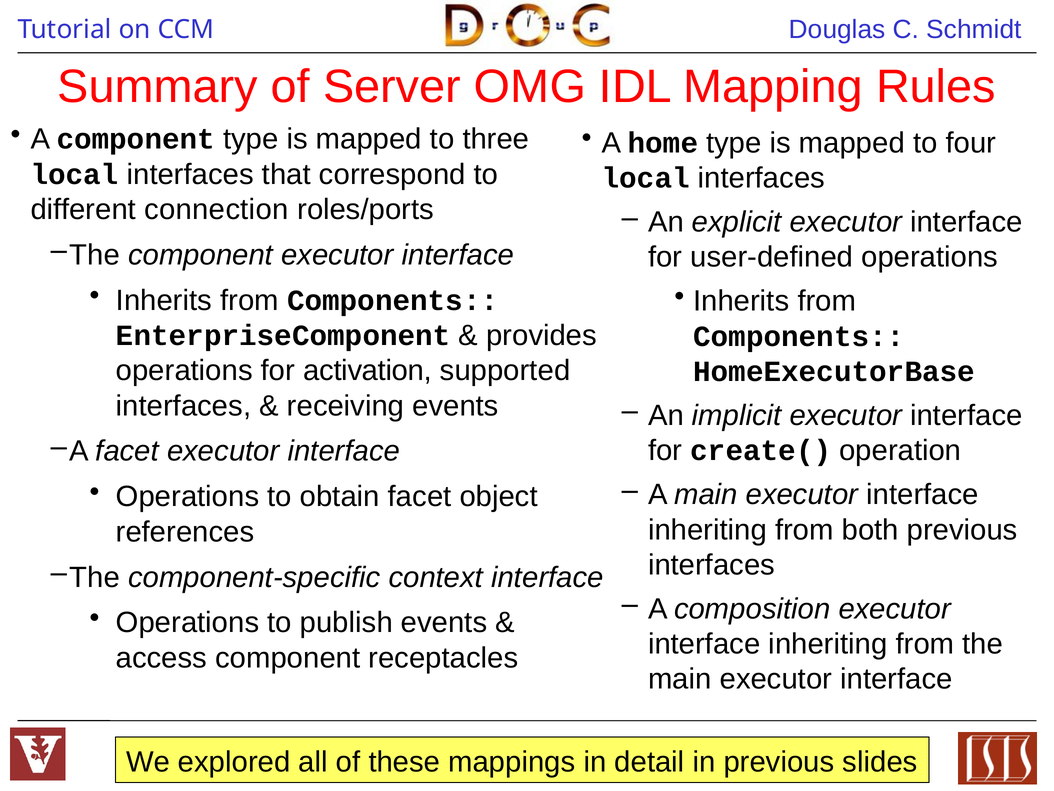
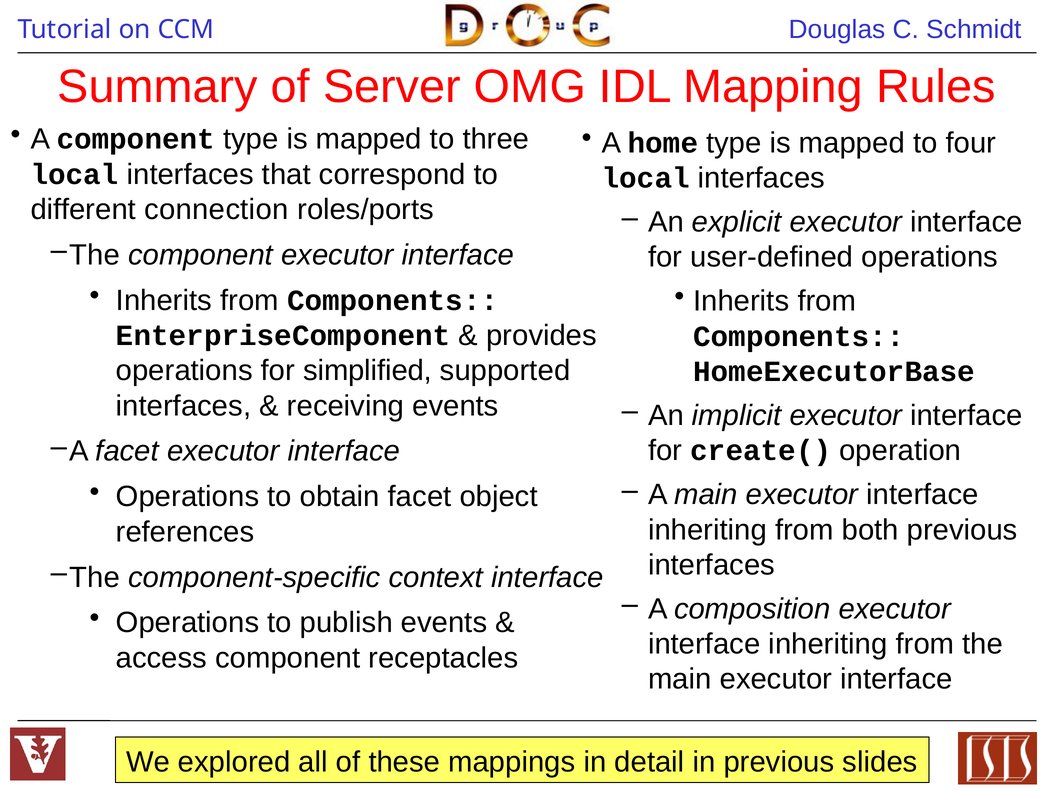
activation: activation -> simplified
